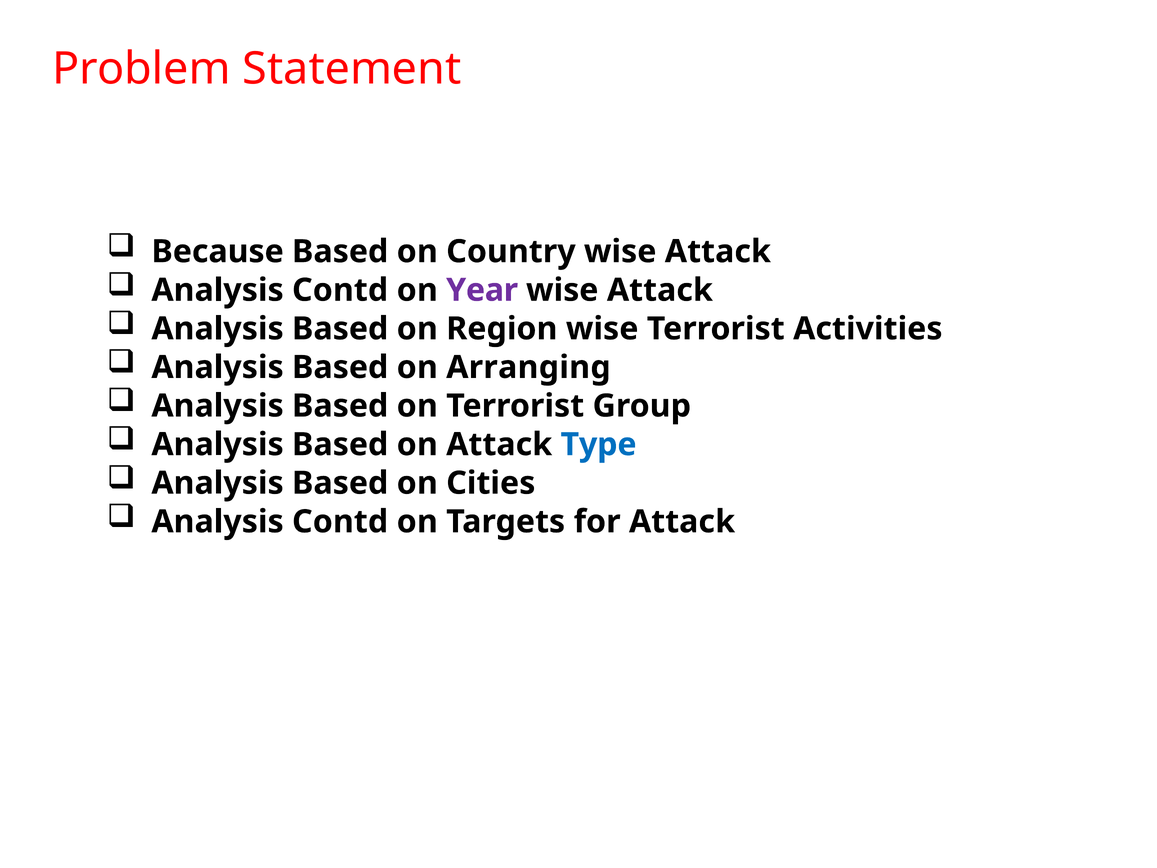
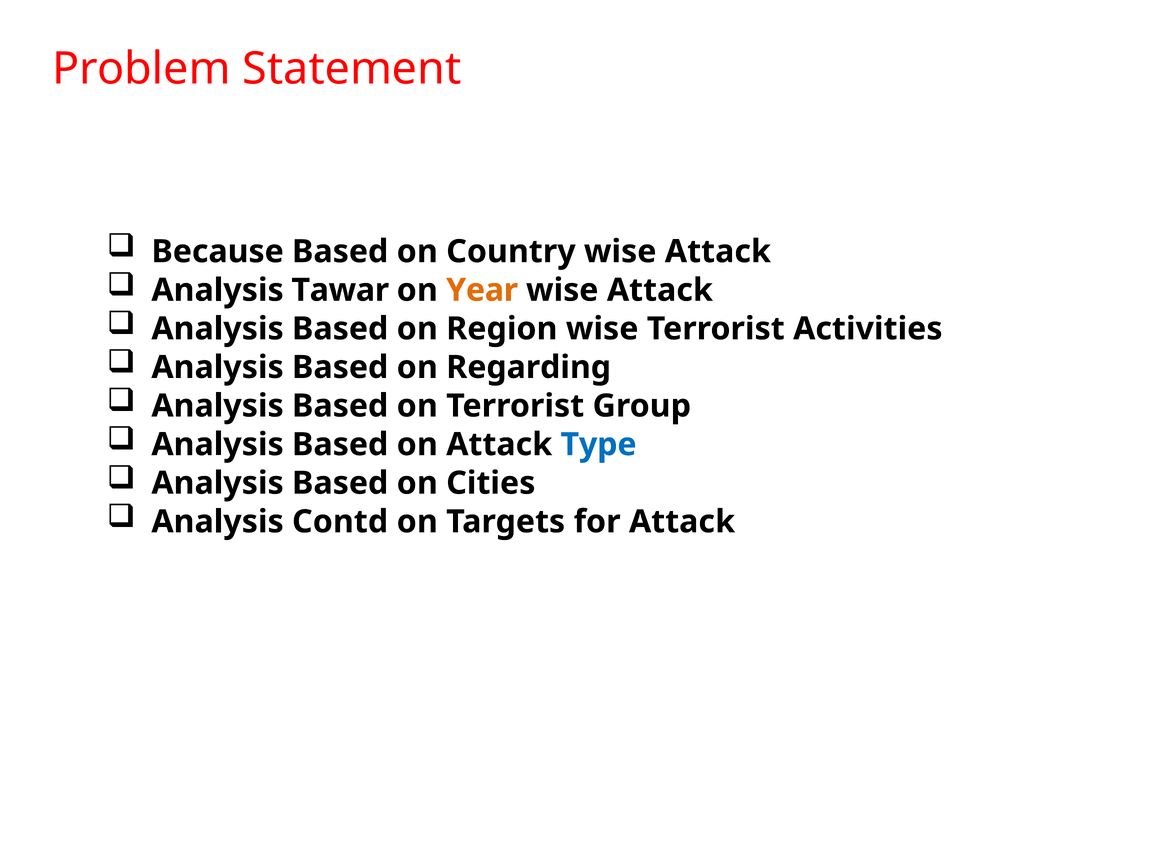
Contd at (340, 290): Contd -> Tawar
Year colour: purple -> orange
Arranging: Arranging -> Regarding
